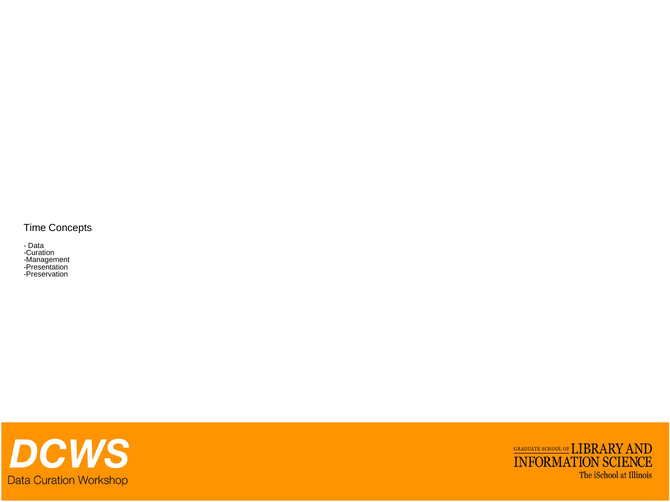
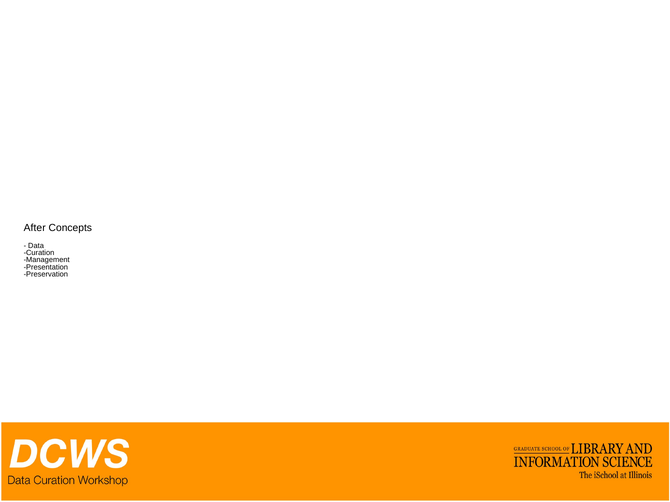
Time: Time -> After
